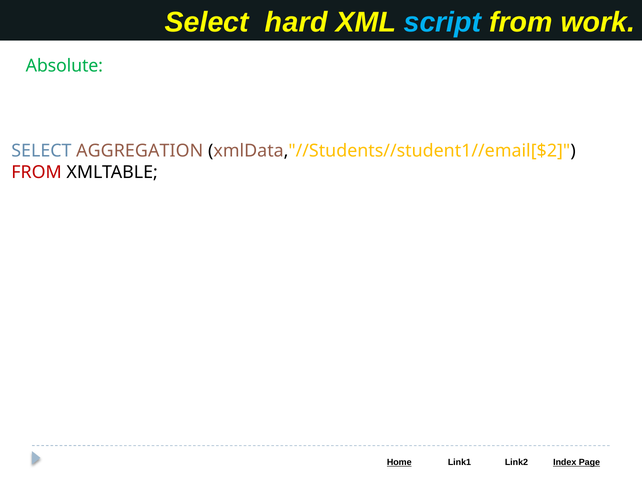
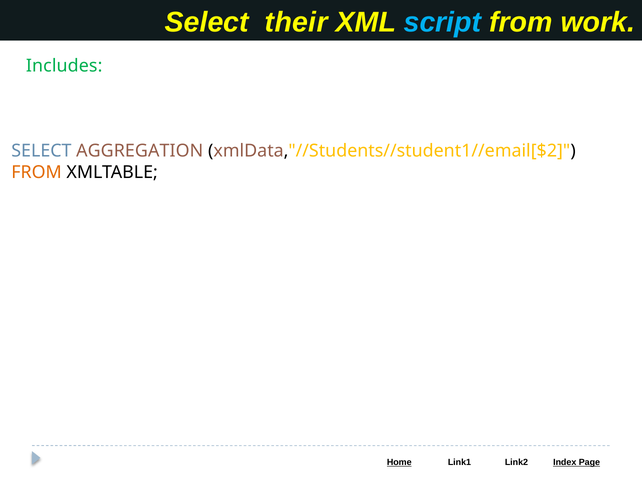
hard: hard -> their
Absolute: Absolute -> Includes
FROM at (37, 172) colour: red -> orange
